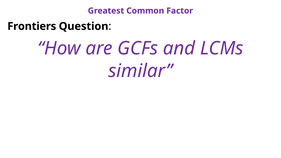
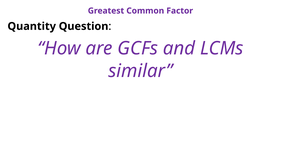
Frontiers: Frontiers -> Quantity
